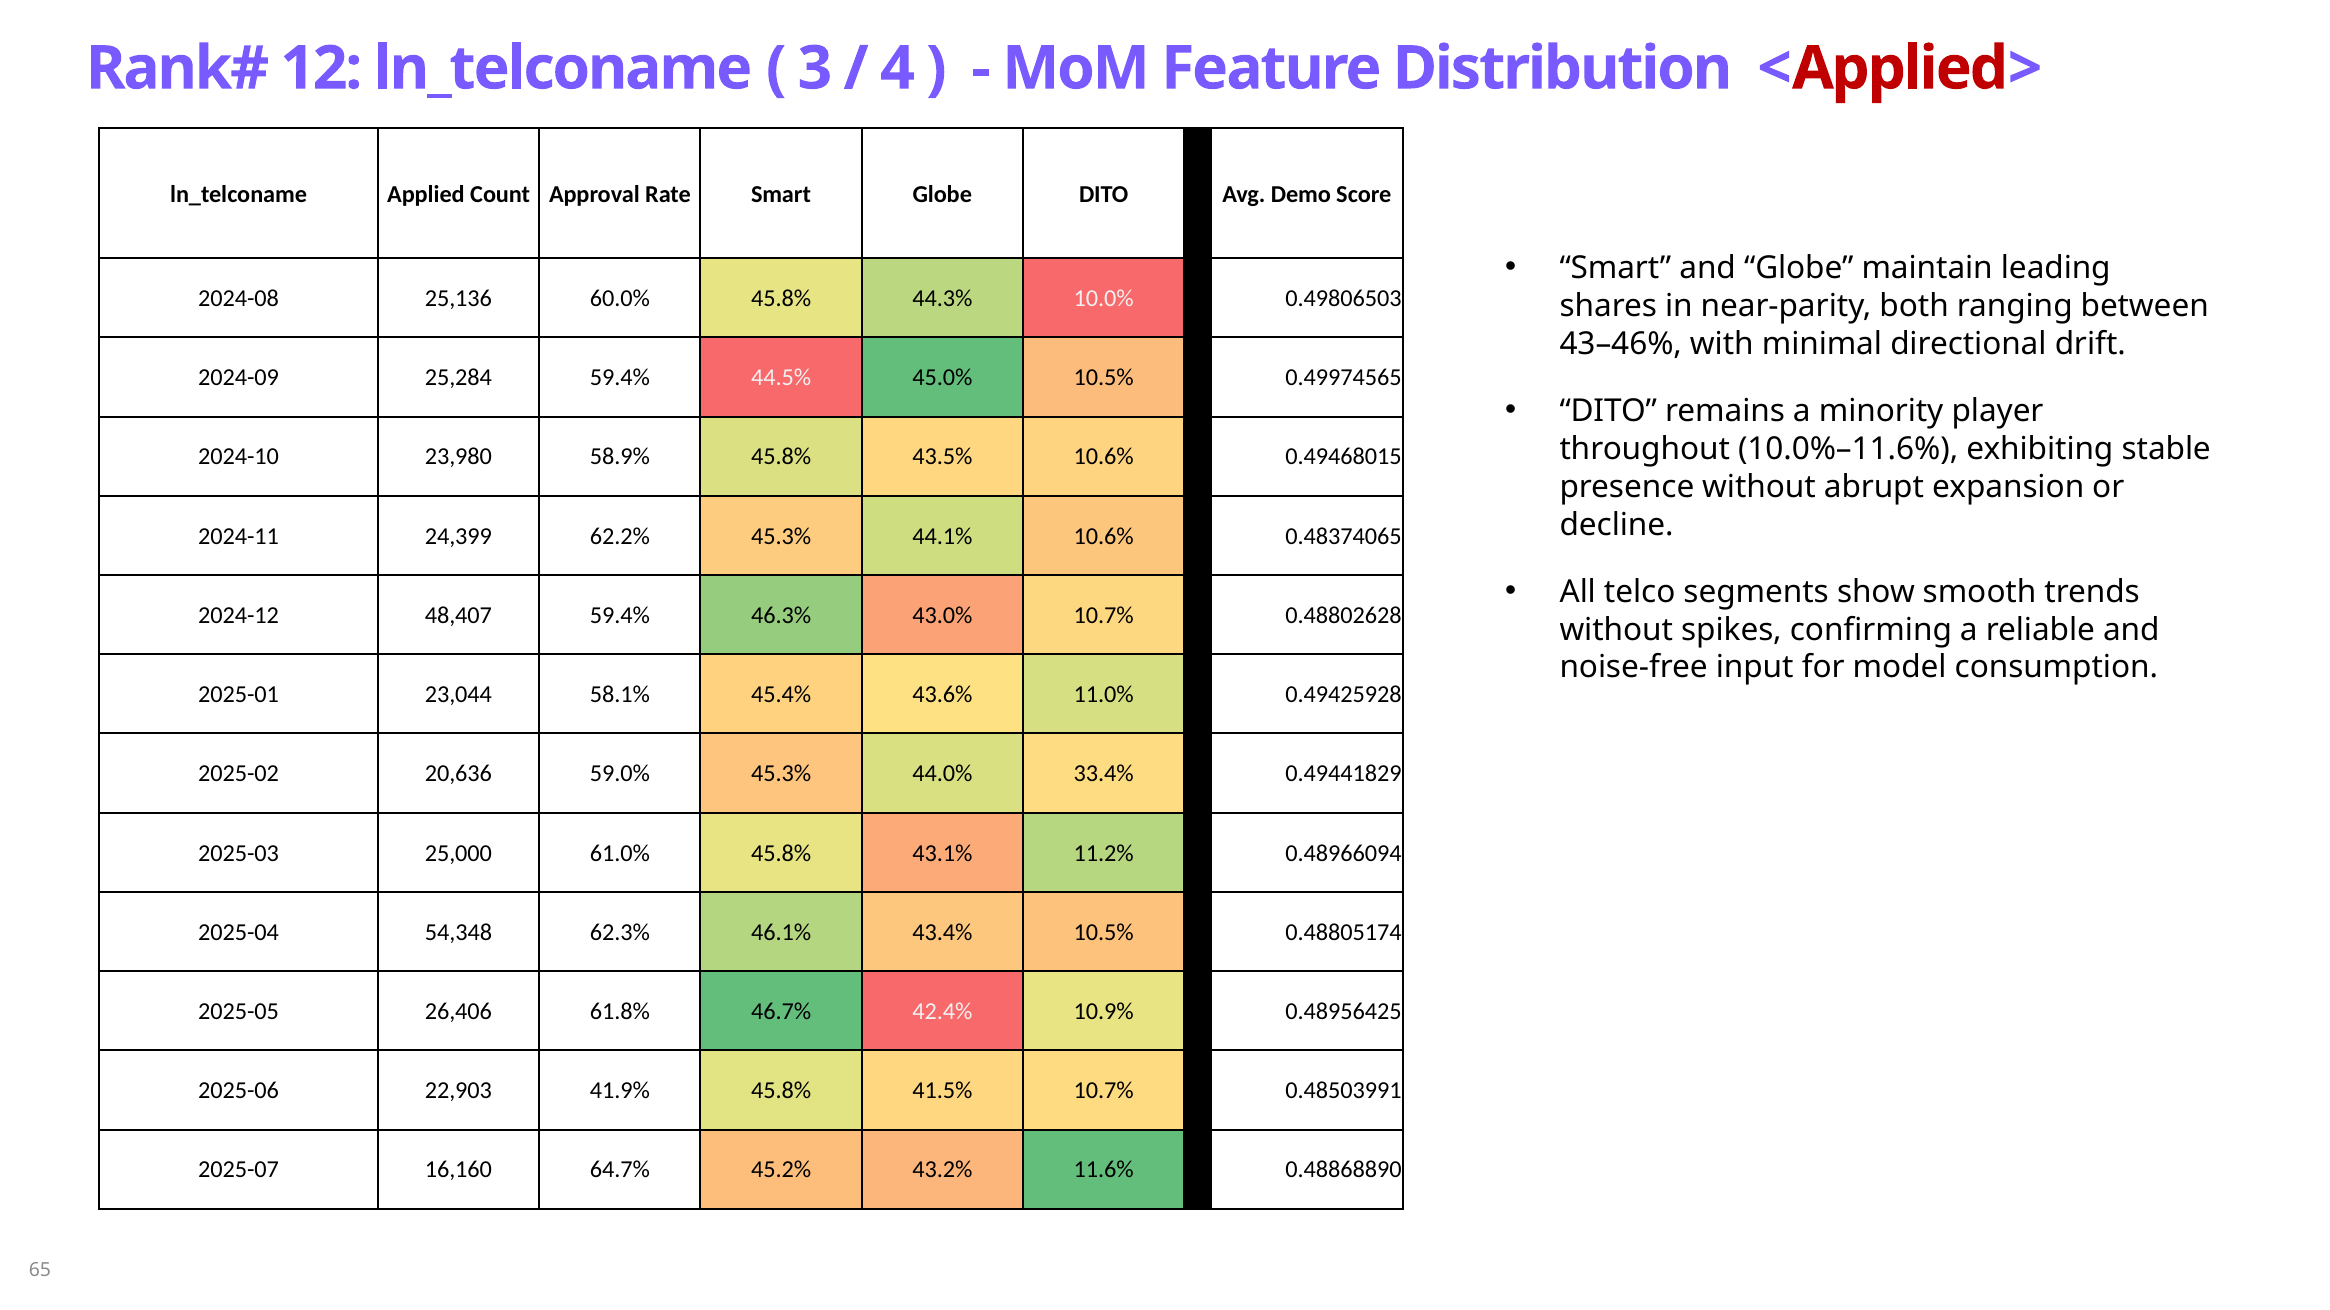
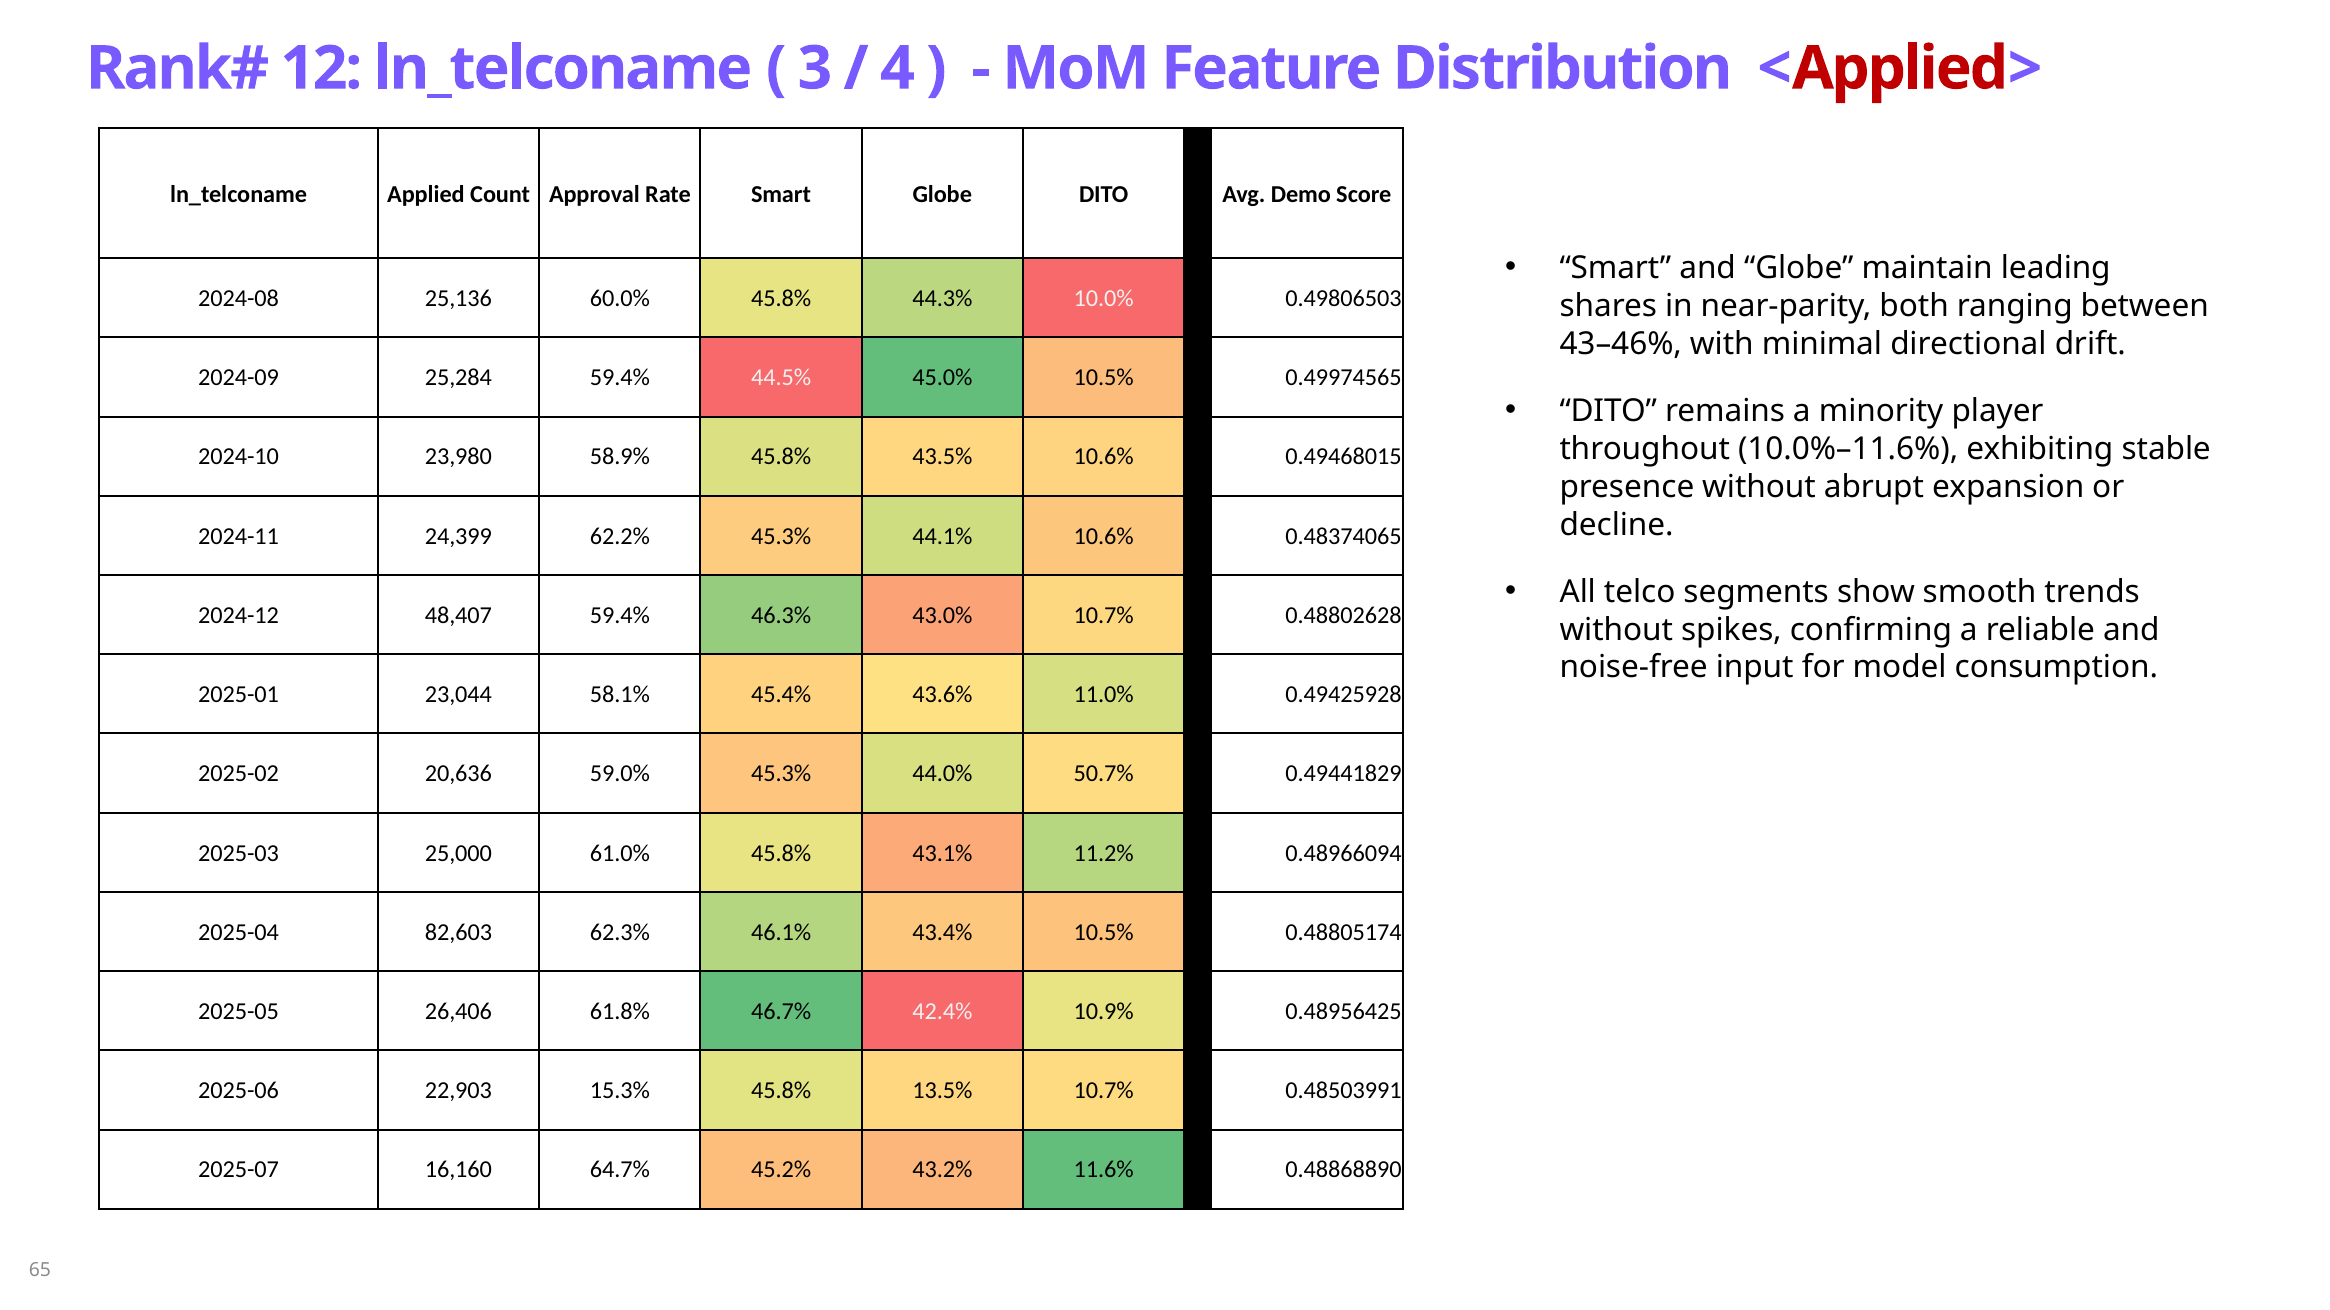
33.4%: 33.4% -> 50.7%
54,348: 54,348 -> 82,603
41.9%: 41.9% -> 15.3%
41.5%: 41.5% -> 13.5%
